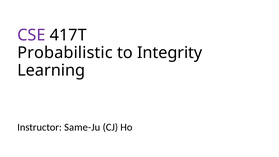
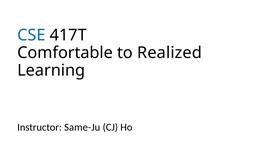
CSE colour: purple -> blue
Probabilistic: Probabilistic -> Comfortable
Integrity: Integrity -> Realized
